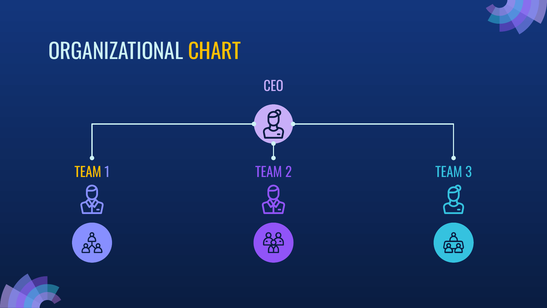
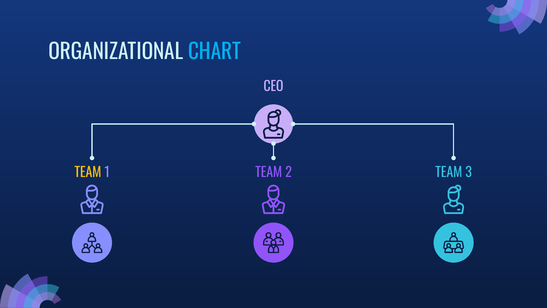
CHART colour: yellow -> light blue
